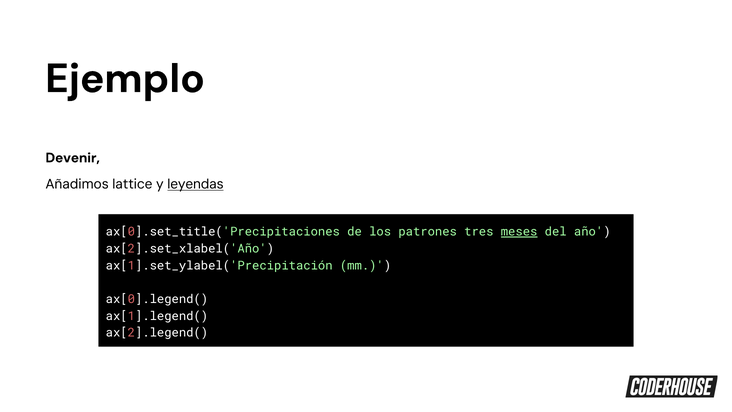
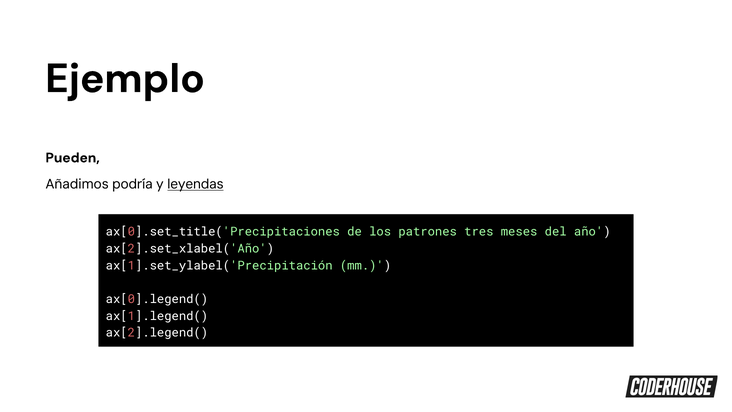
Devenir: Devenir -> Pueden
lattice: lattice -> podría
meses underline: present -> none
